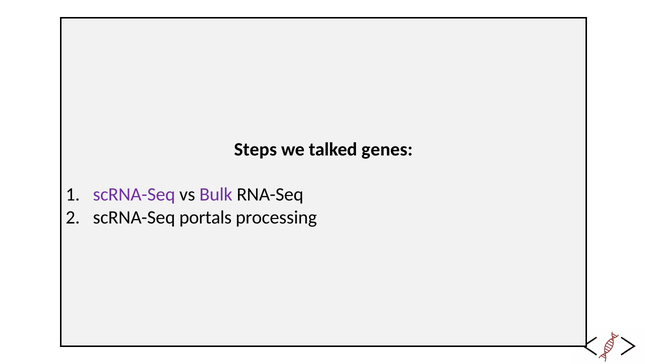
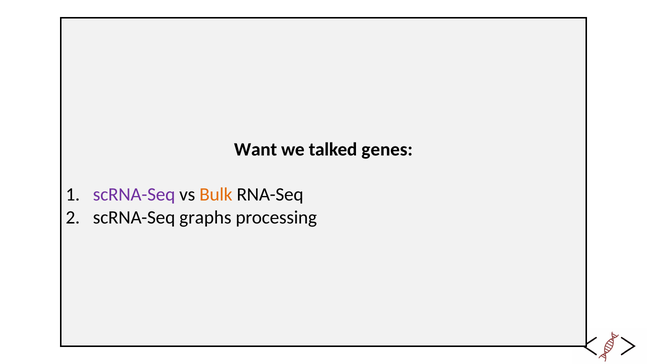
Steps: Steps -> Want
Bulk colour: purple -> orange
portals: portals -> graphs
